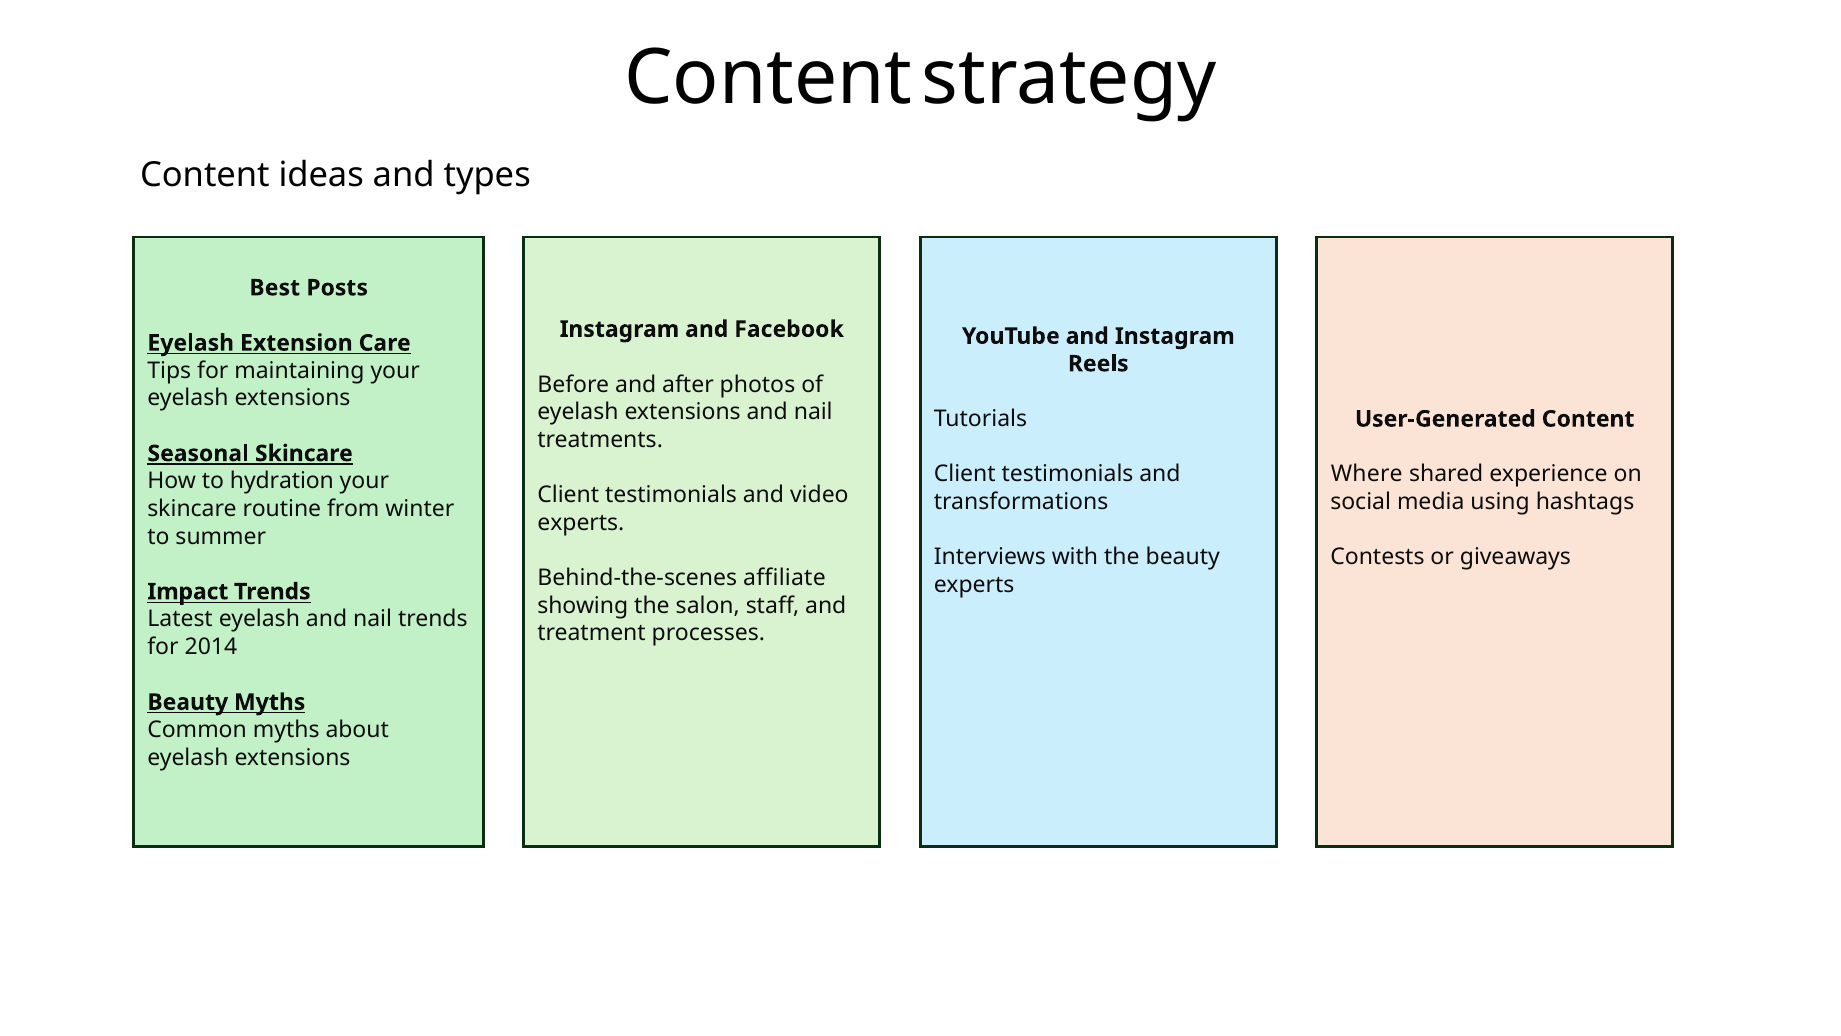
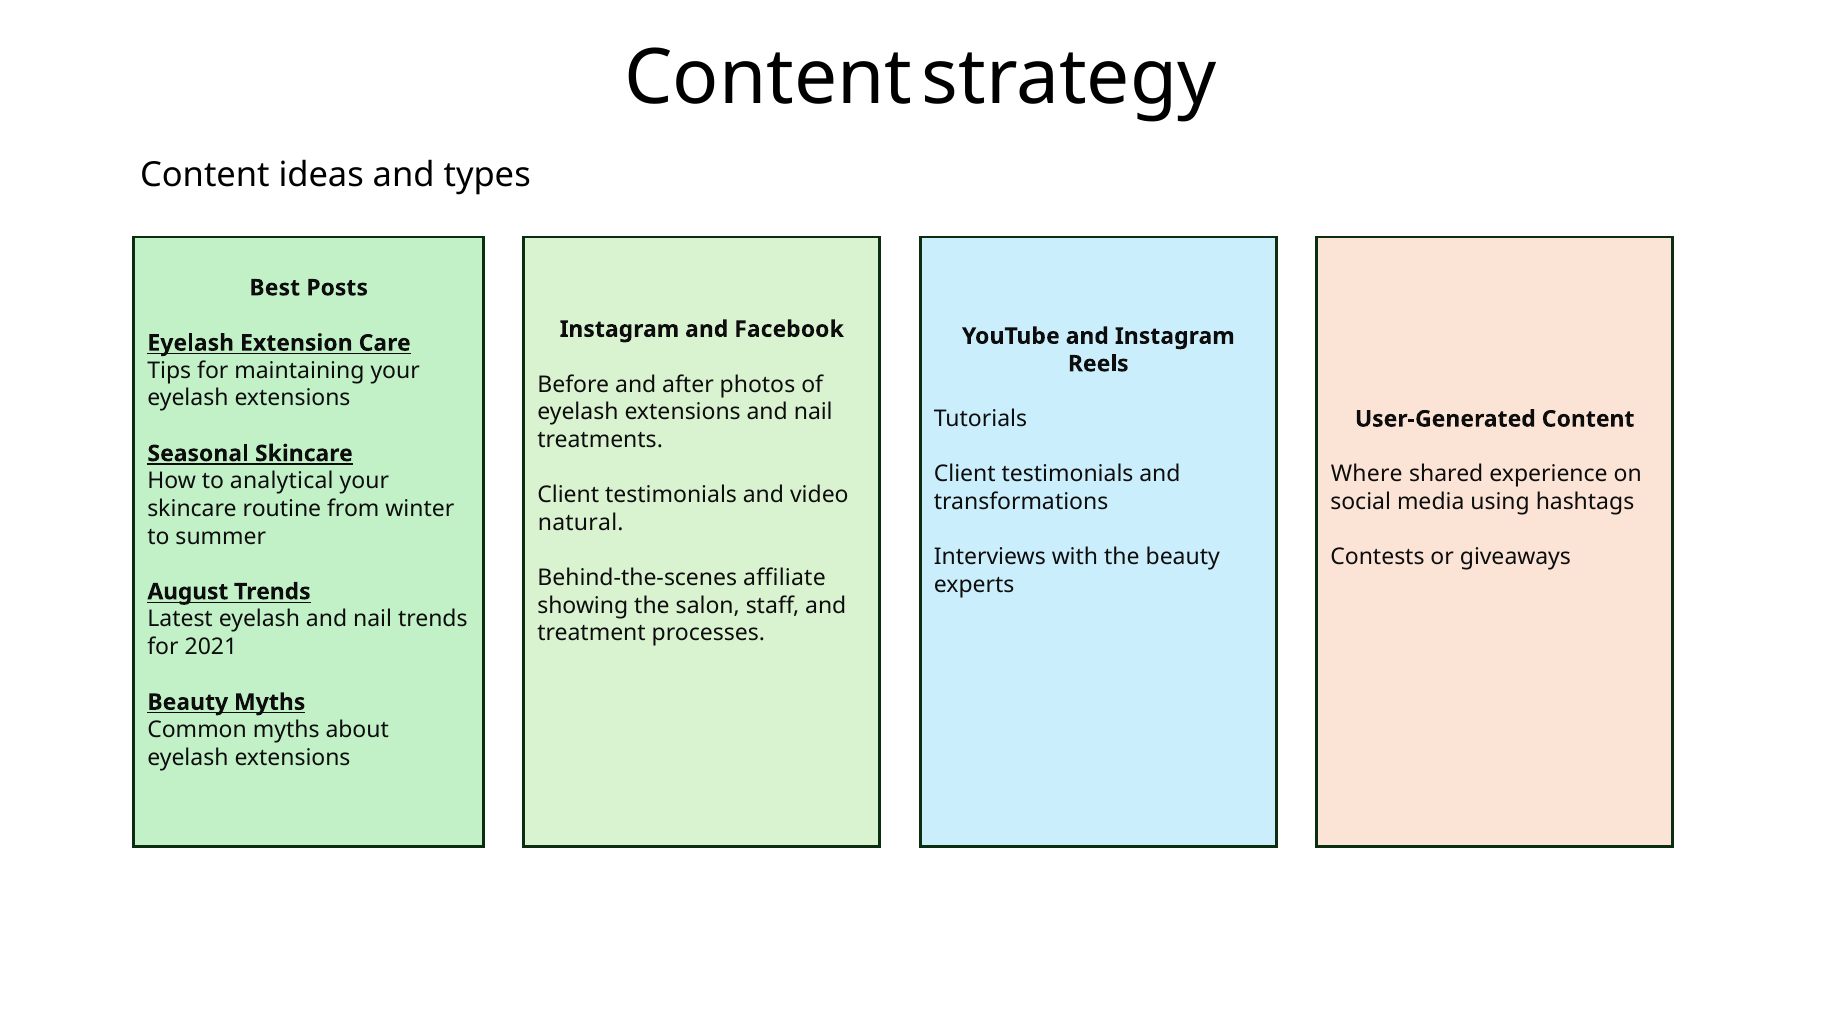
hydration: hydration -> analytical
experts at (581, 522): experts -> natural
Impact: Impact -> August
2014: 2014 -> 2021
